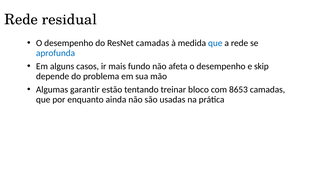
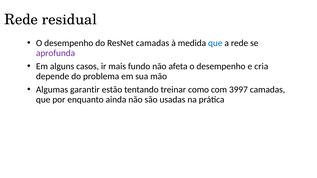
aprofunda colour: blue -> purple
skip: skip -> cria
bloco: bloco -> como
8653: 8653 -> 3997
